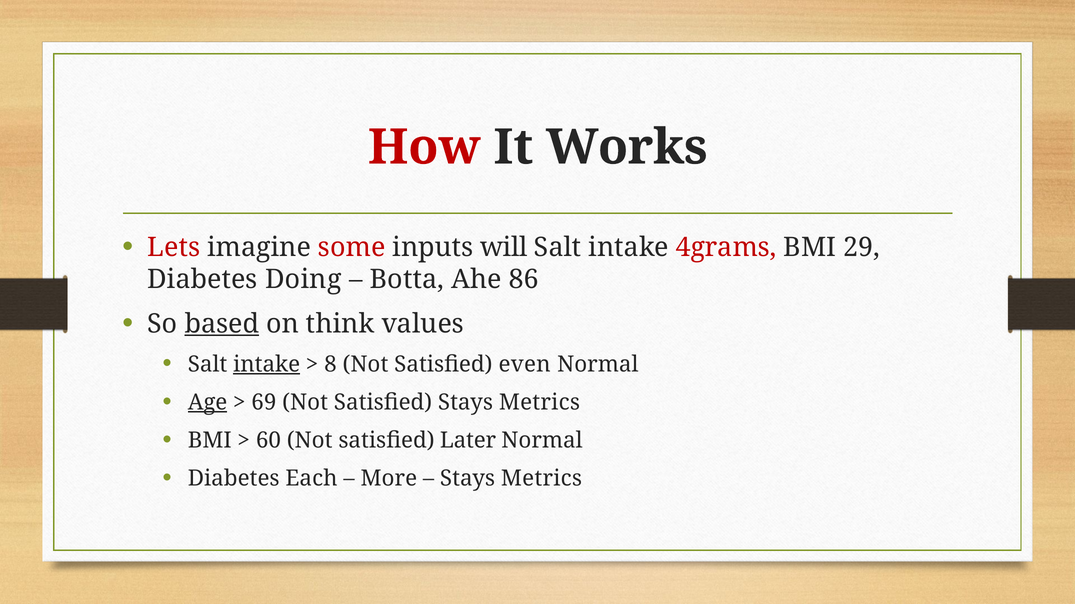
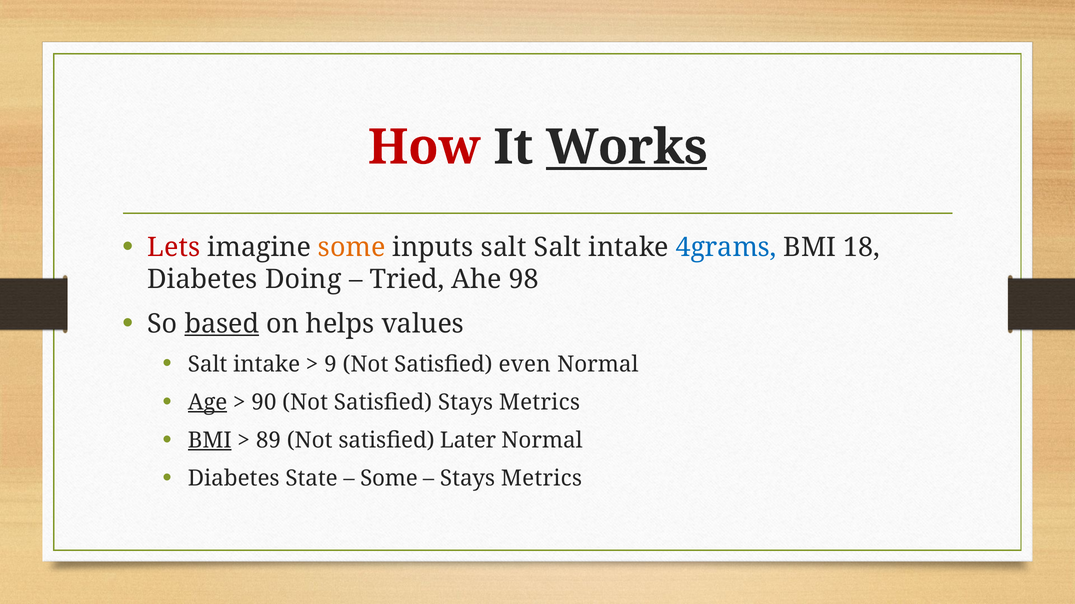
Works underline: none -> present
some at (352, 248) colour: red -> orange
inputs will: will -> salt
4grams colour: red -> blue
29: 29 -> 18
Botta: Botta -> Tried
86: 86 -> 98
think: think -> helps
intake at (267, 365) underline: present -> none
8: 8 -> 9
69: 69 -> 90
BMI at (210, 441) underline: none -> present
60: 60 -> 89
Each: Each -> State
More at (389, 479): More -> Some
